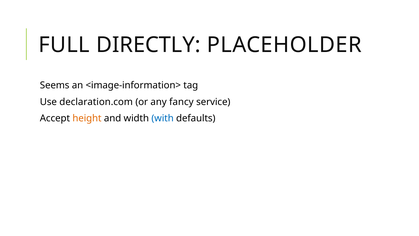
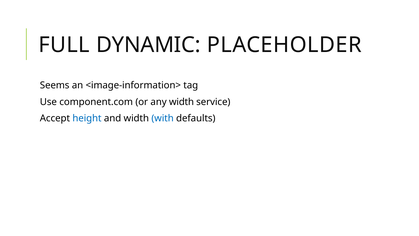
DIRECTLY: DIRECTLY -> DYNAMIC
declaration.com: declaration.com -> component.com
any fancy: fancy -> width
height colour: orange -> blue
